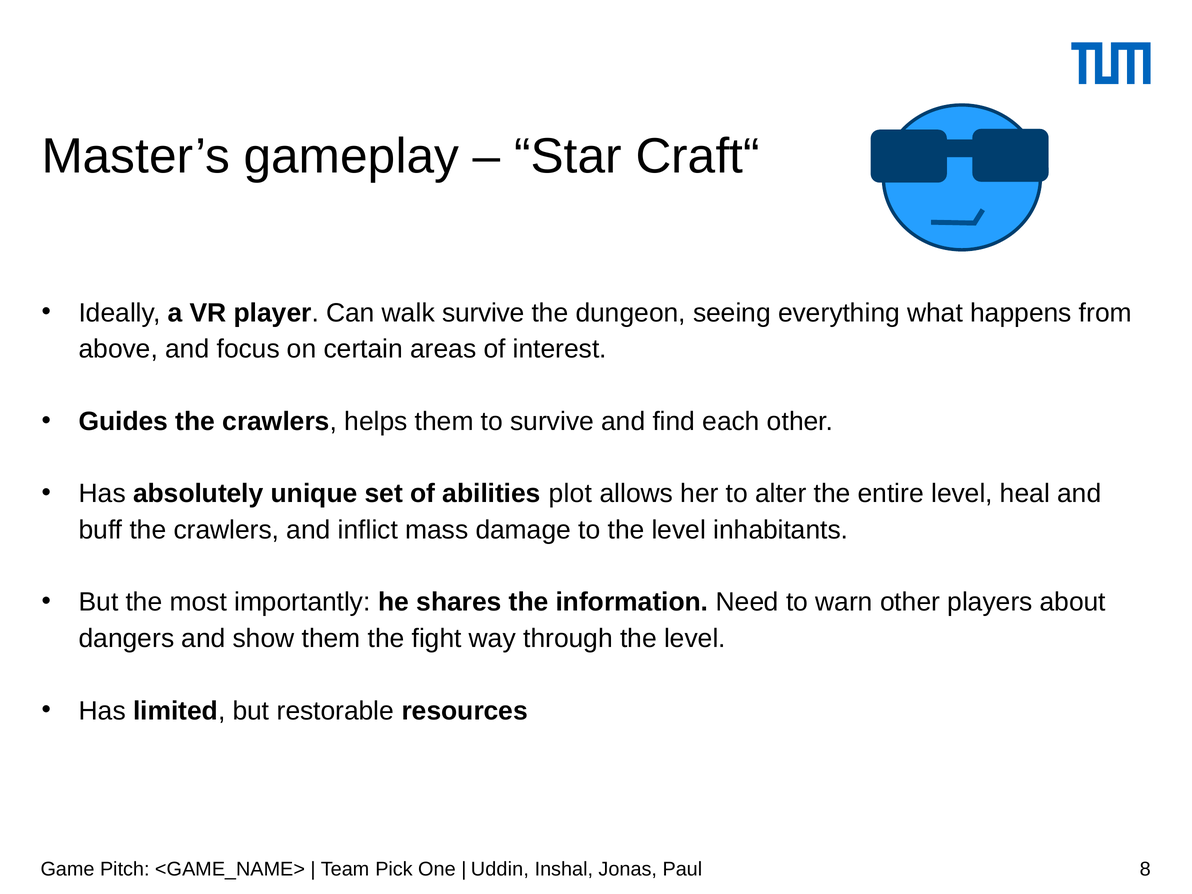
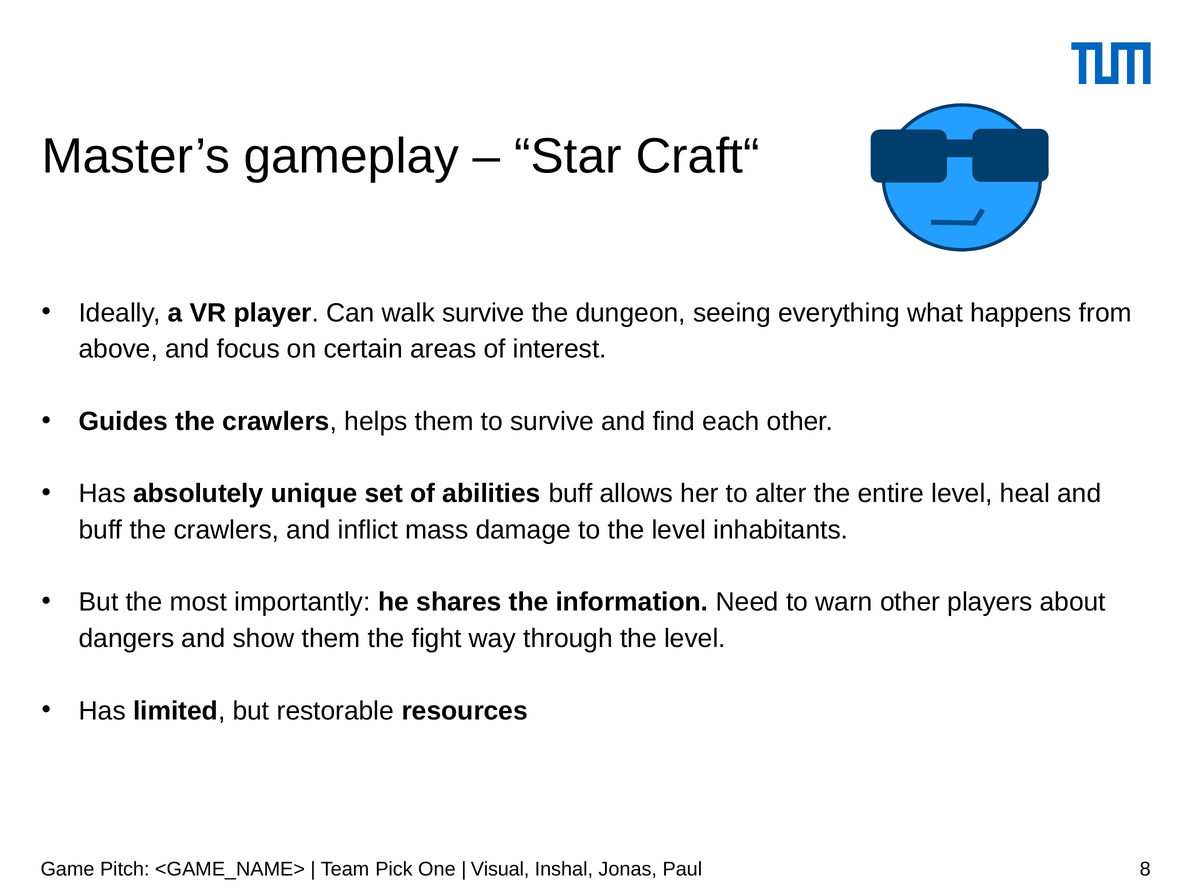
abilities plot: plot -> buff
Uddin: Uddin -> Visual
